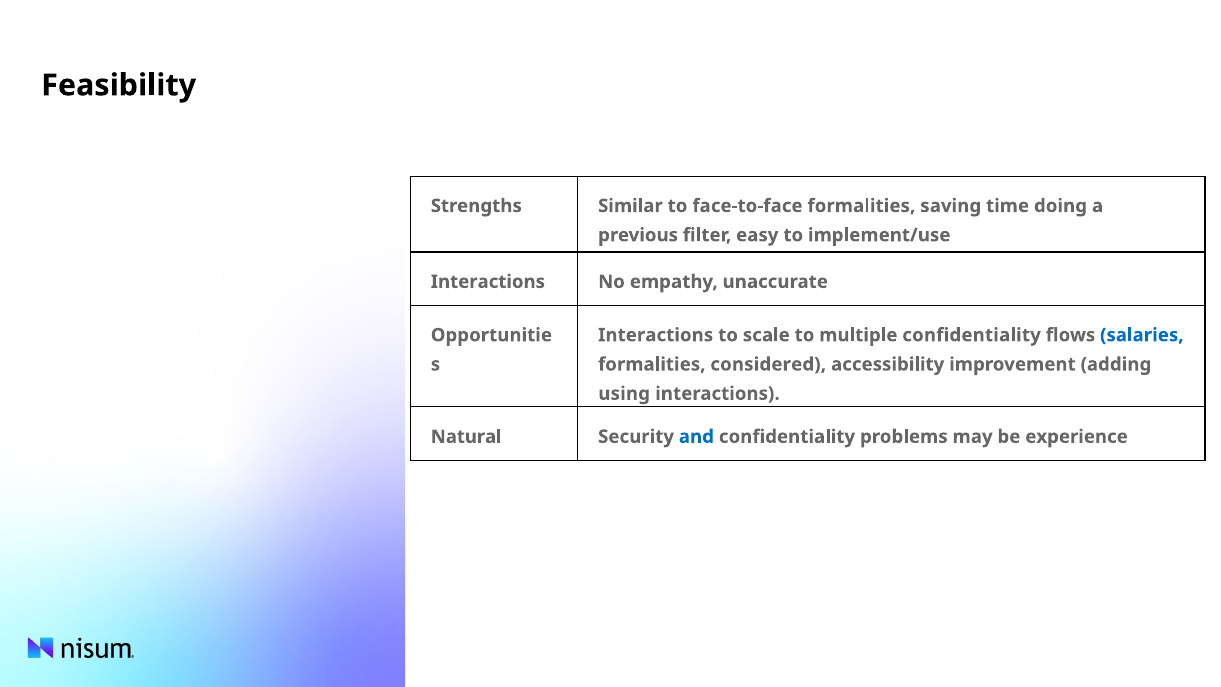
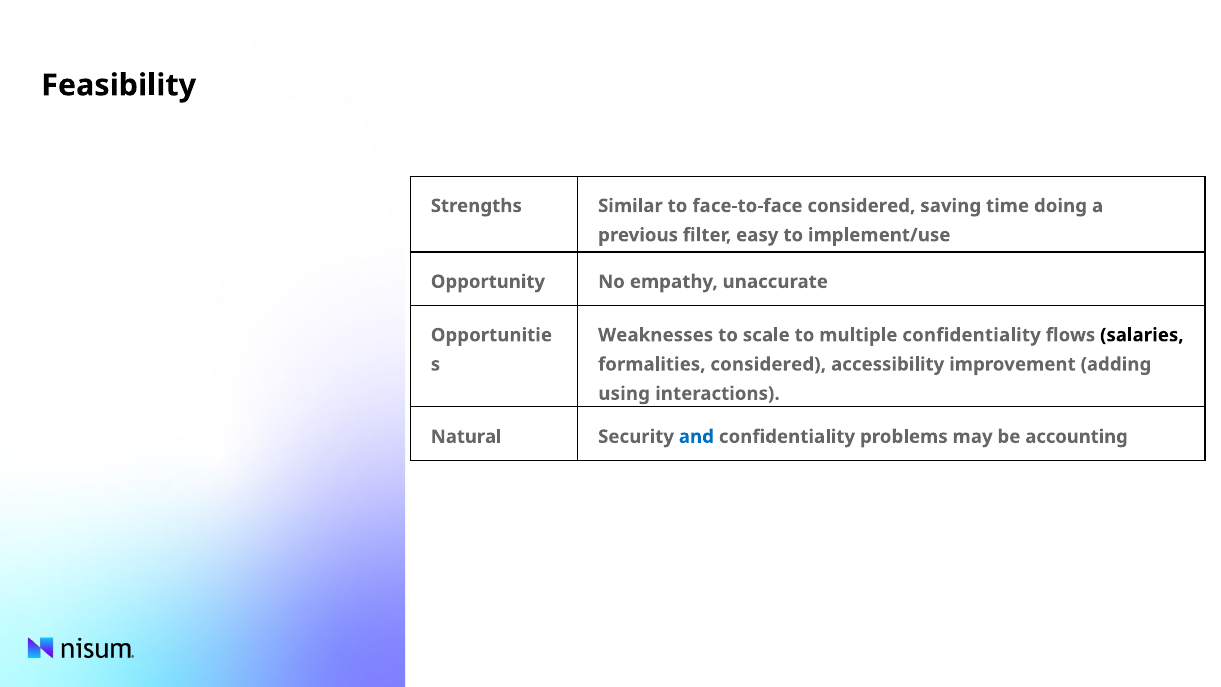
face-to-face formalities: formalities -> considered
Interactions at (488, 282): Interactions -> Opportunity
Interactions at (656, 335): Interactions -> Weaknesses
salaries colour: blue -> black
experience: experience -> accounting
